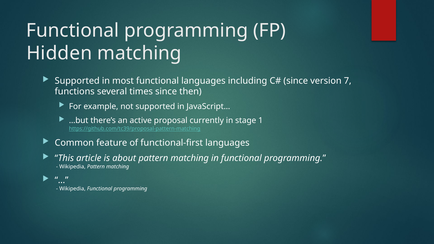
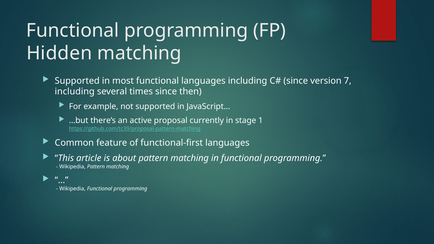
functions at (75, 92): functions -> including
